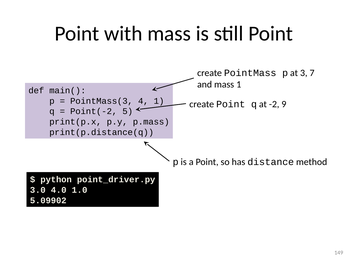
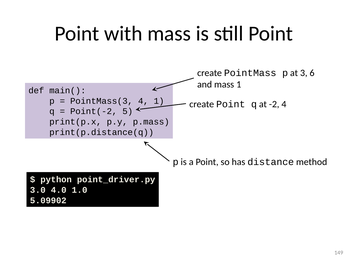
7: 7 -> 6
-2 9: 9 -> 4
